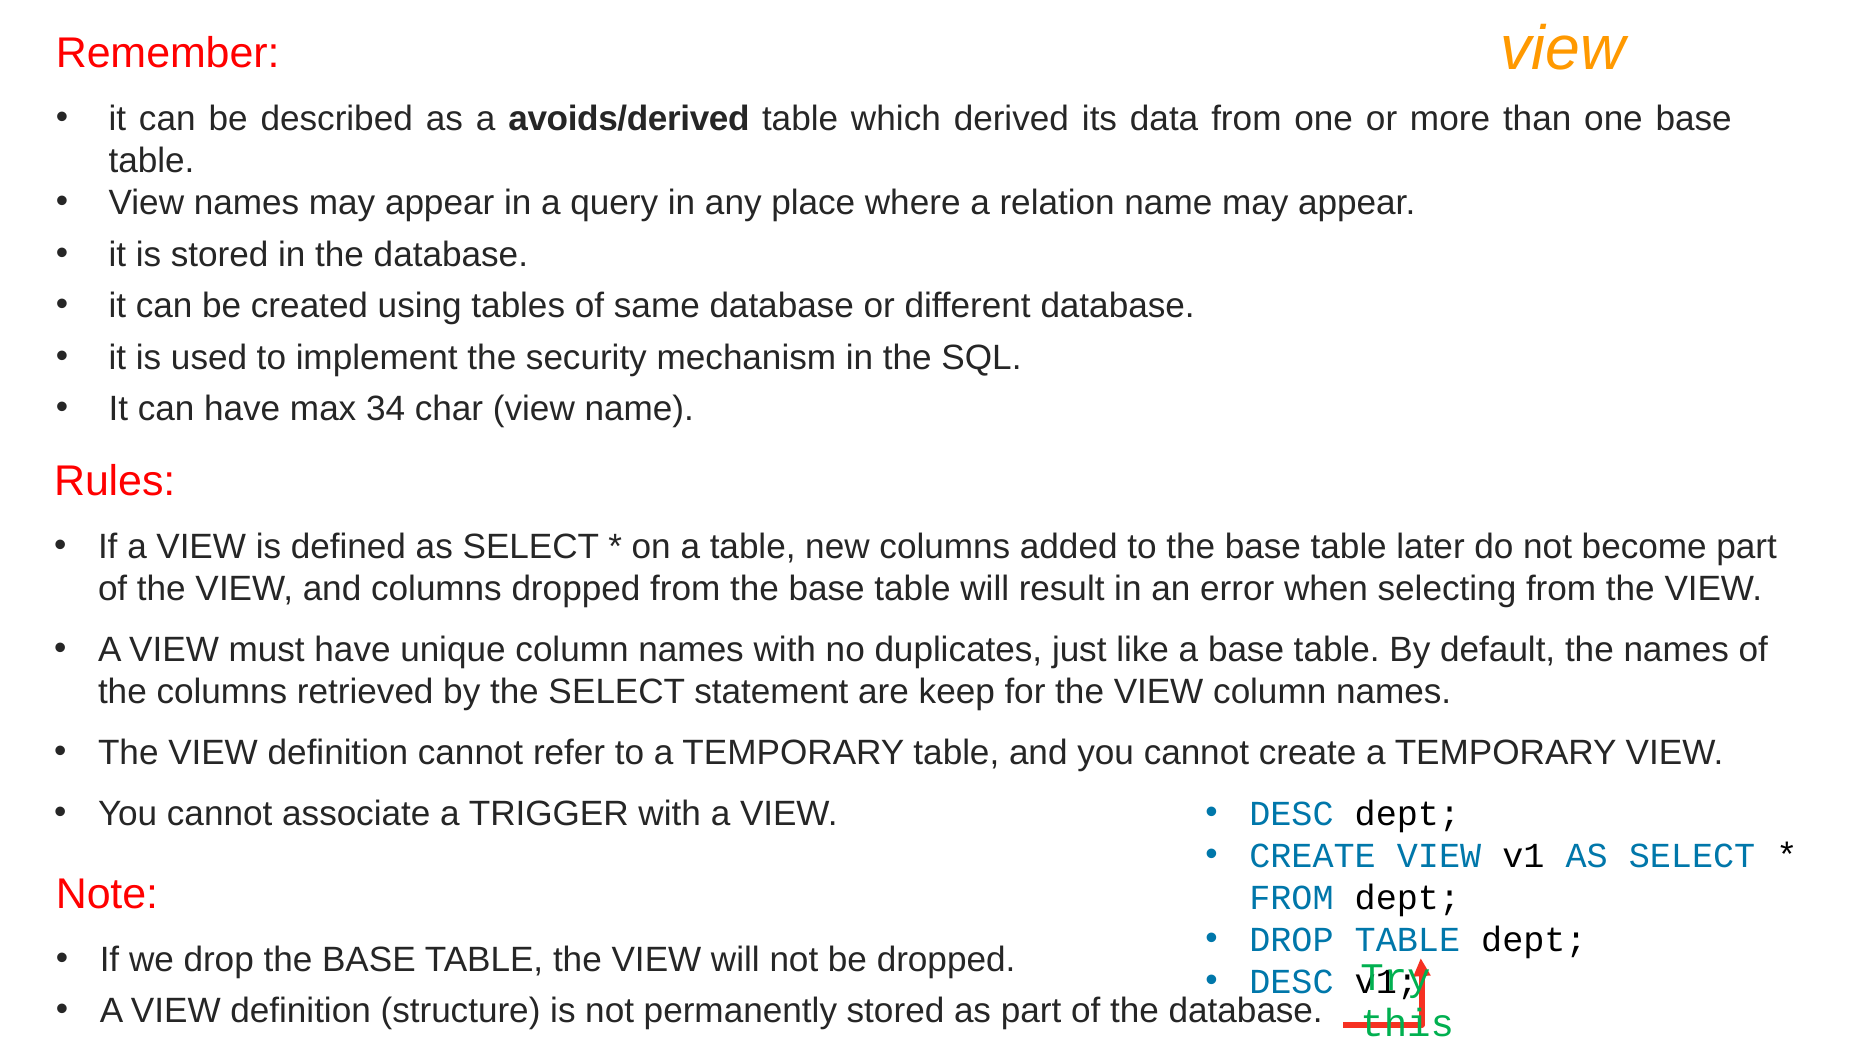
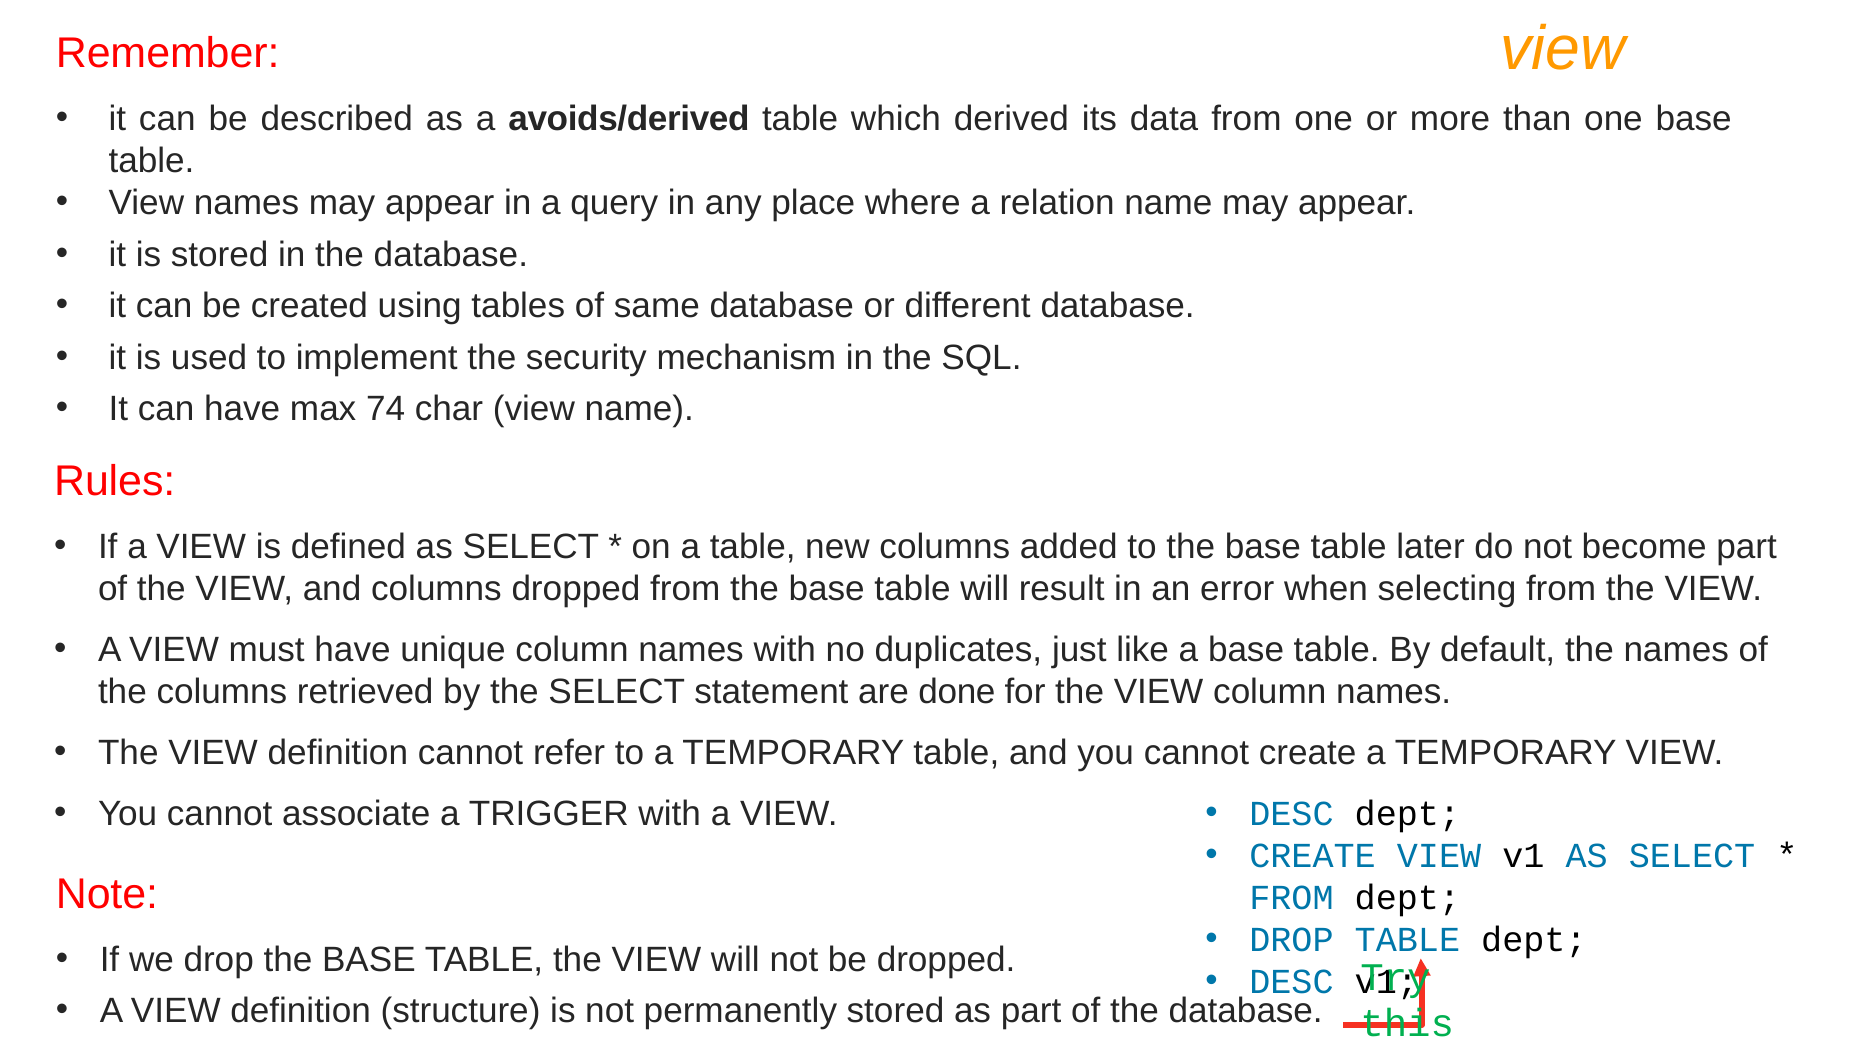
34: 34 -> 74
keep: keep -> done
